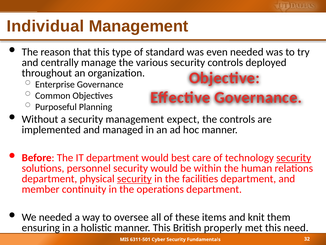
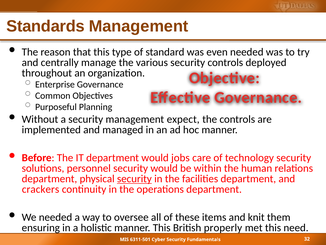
Individual: Individual -> Standards
best: best -> jobs
security at (294, 158) underline: present -> none
member: member -> crackers
